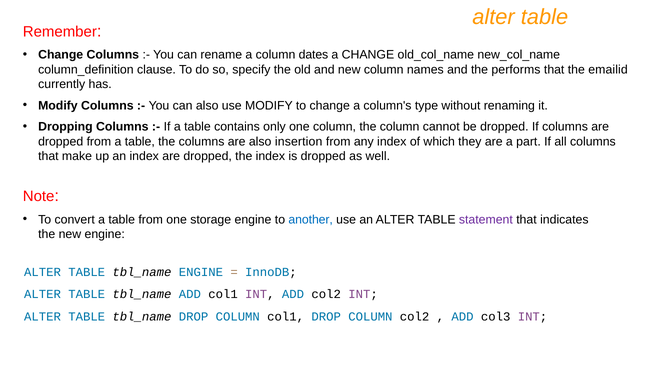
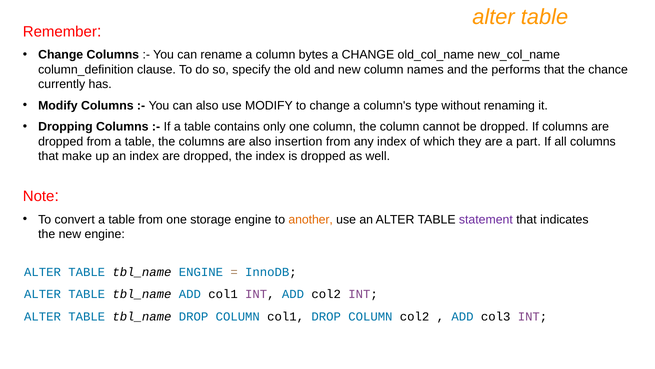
dates: dates -> bytes
emailid: emailid -> chance
another colour: blue -> orange
